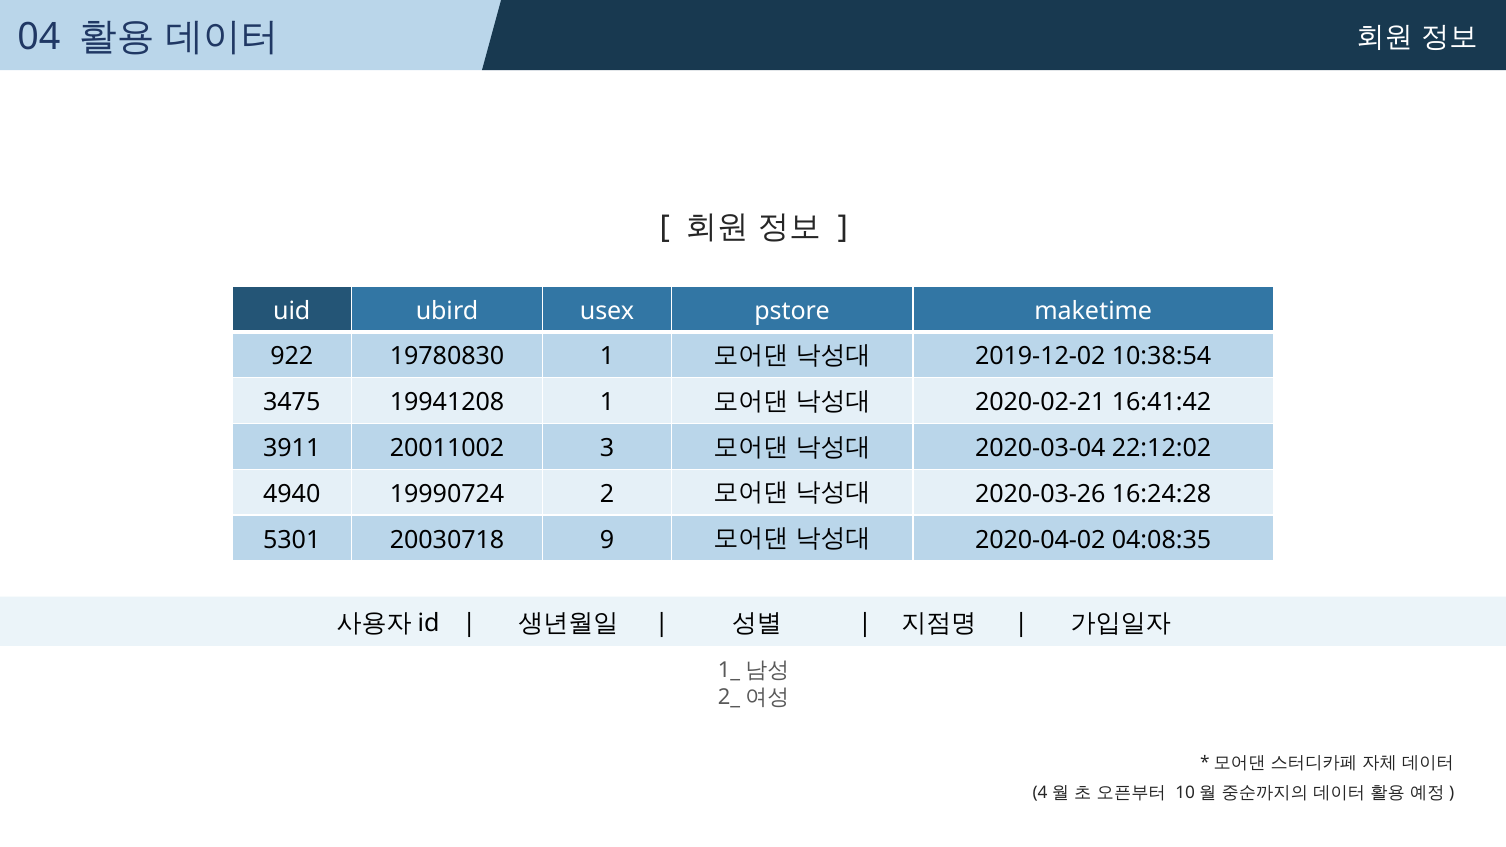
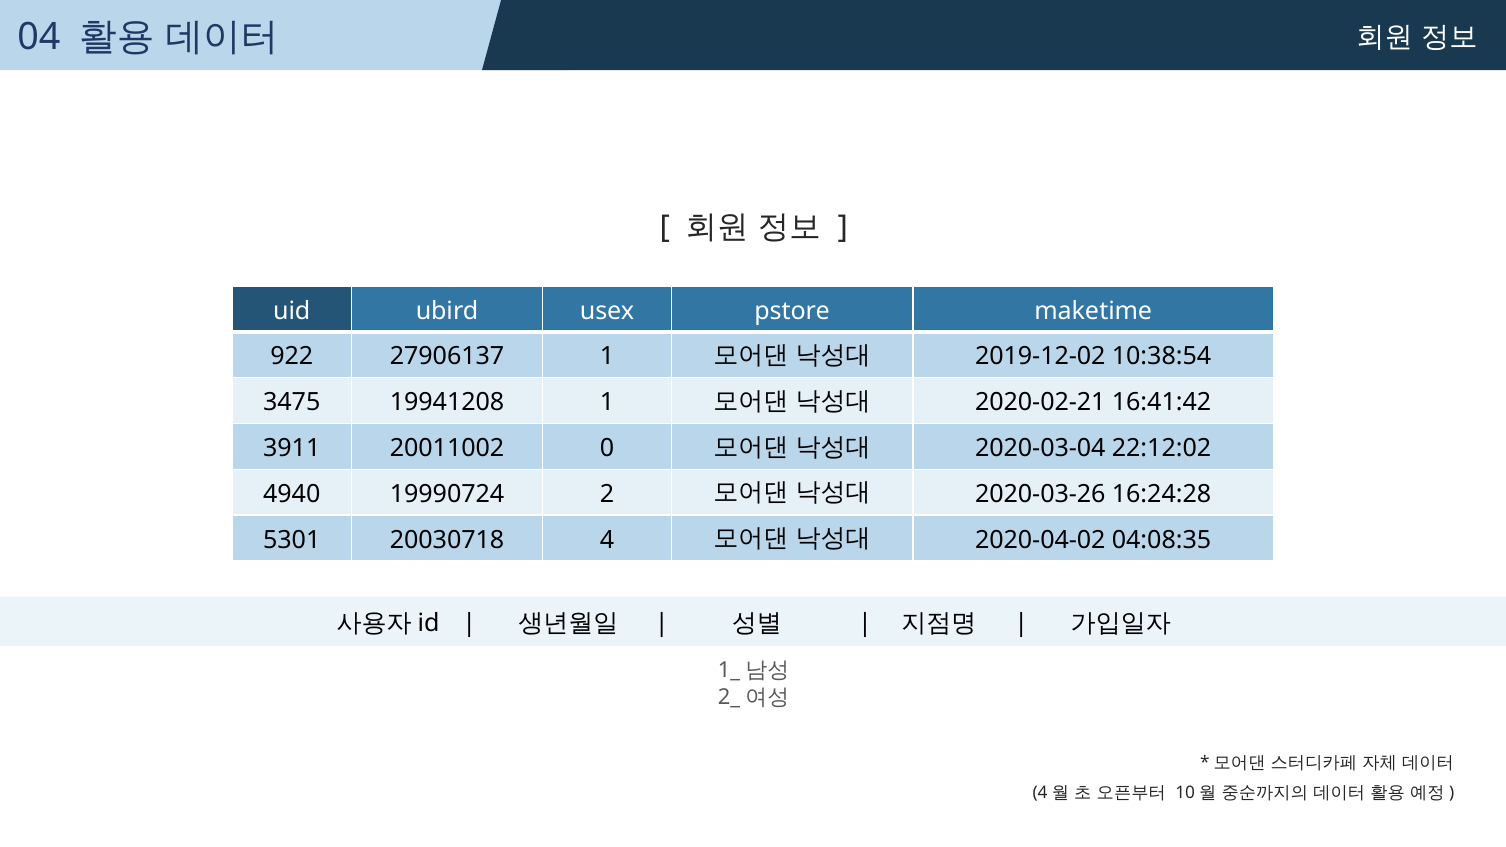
19780830: 19780830 -> 27906137
3: 3 -> 0
9: 9 -> 4
